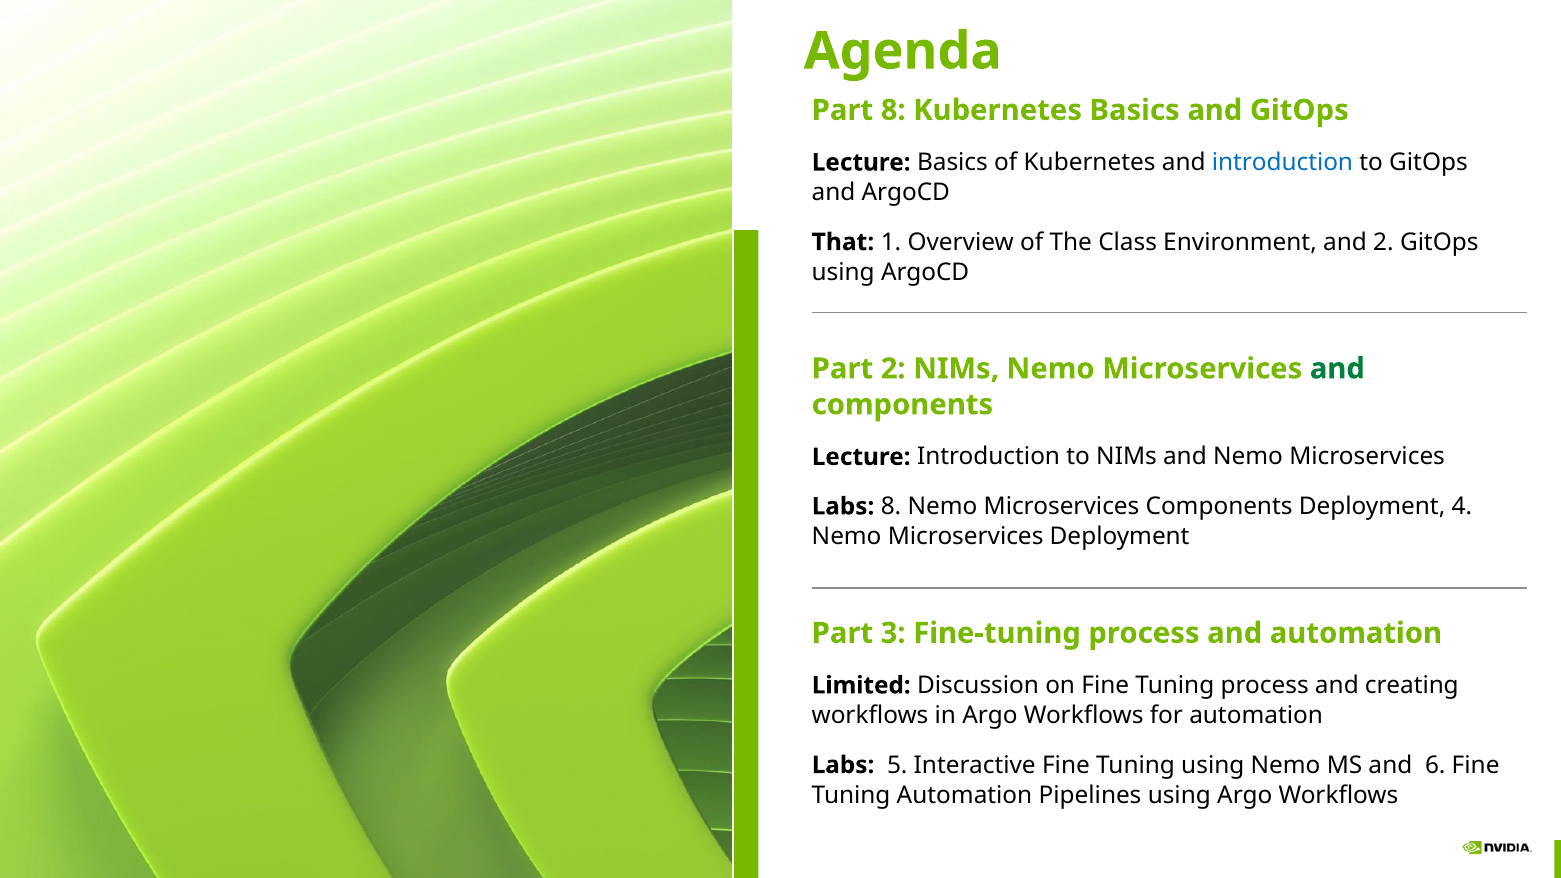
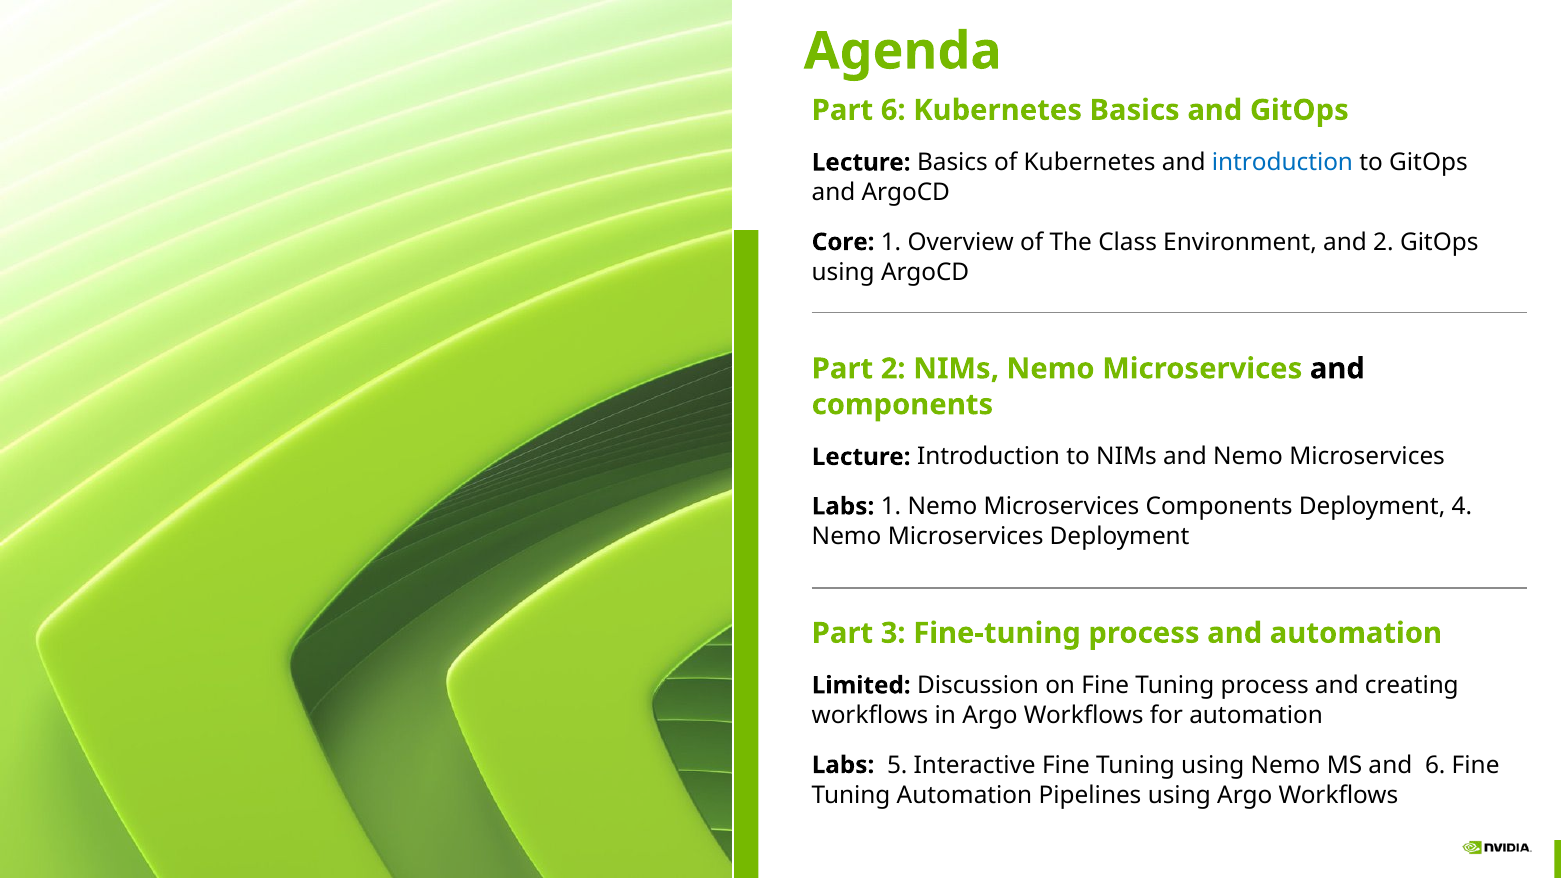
Part 8: 8 -> 6
That: That -> Core
and at (1337, 369) colour: green -> black
Labs 8: 8 -> 1
